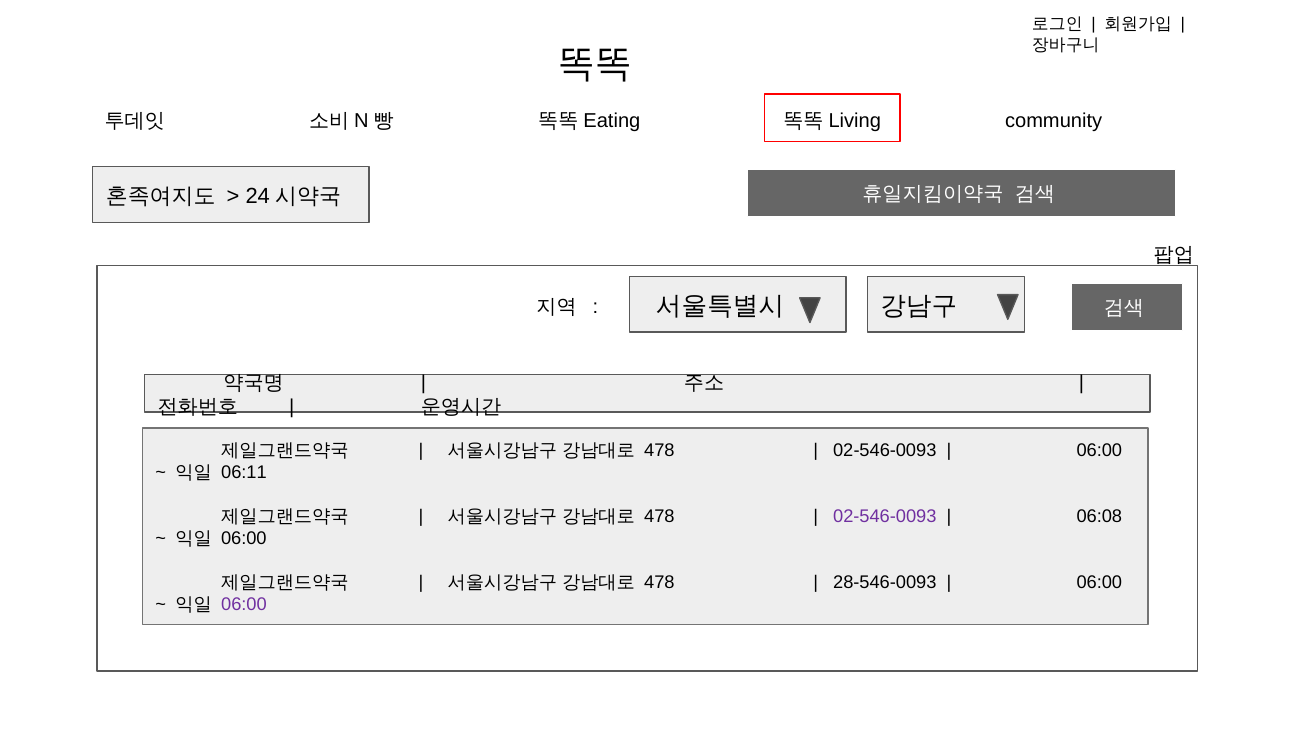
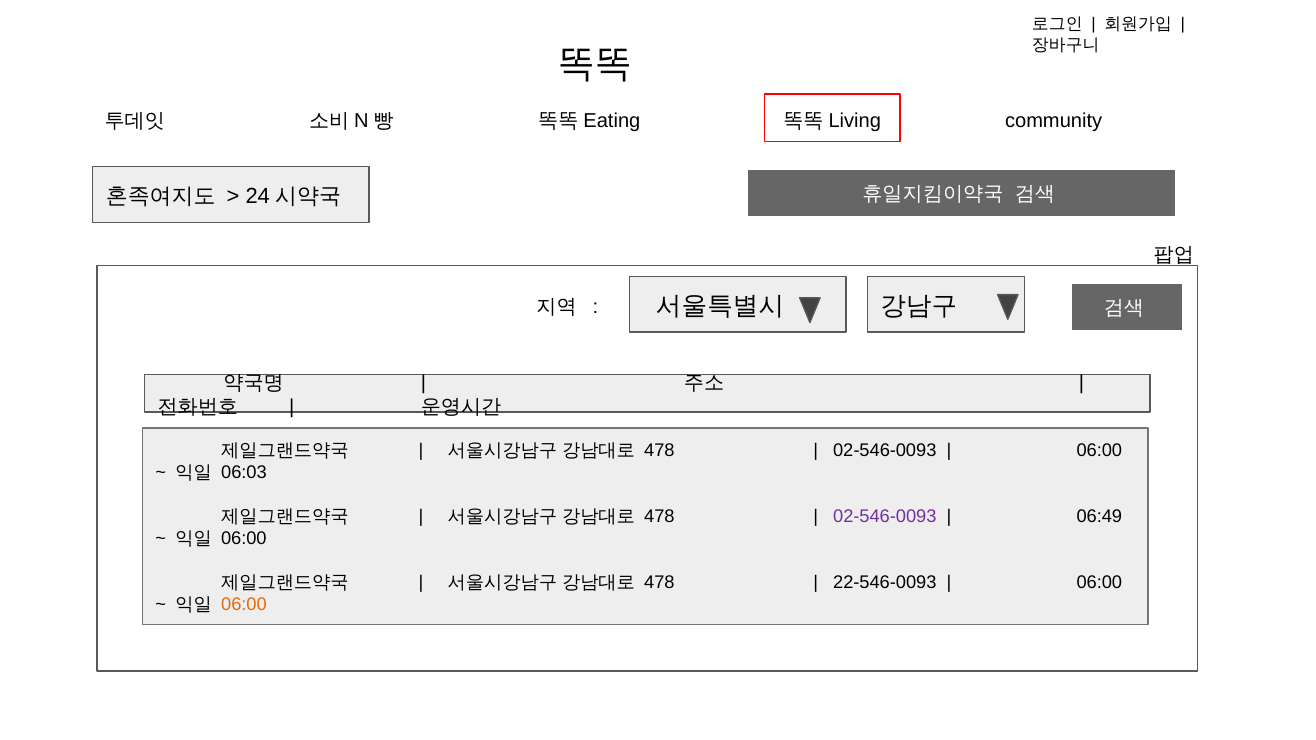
06:11: 06:11 -> 06:03
06:08: 06:08 -> 06:49
28-546-0093: 28-546-0093 -> 22-546-0093
06:00 at (244, 605) colour: purple -> orange
